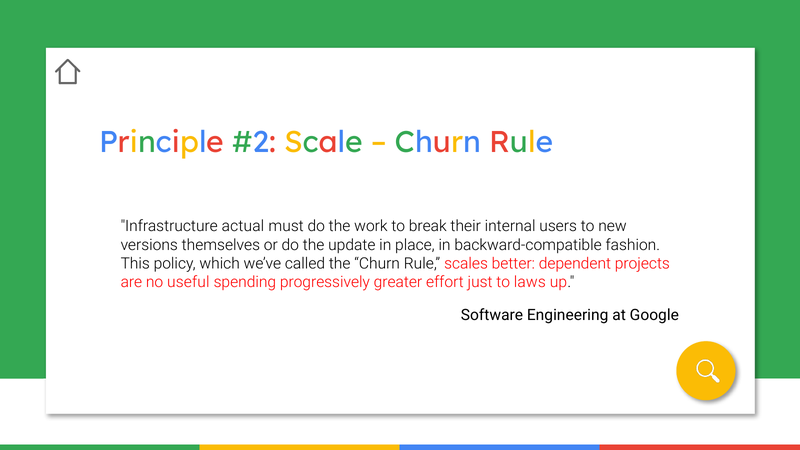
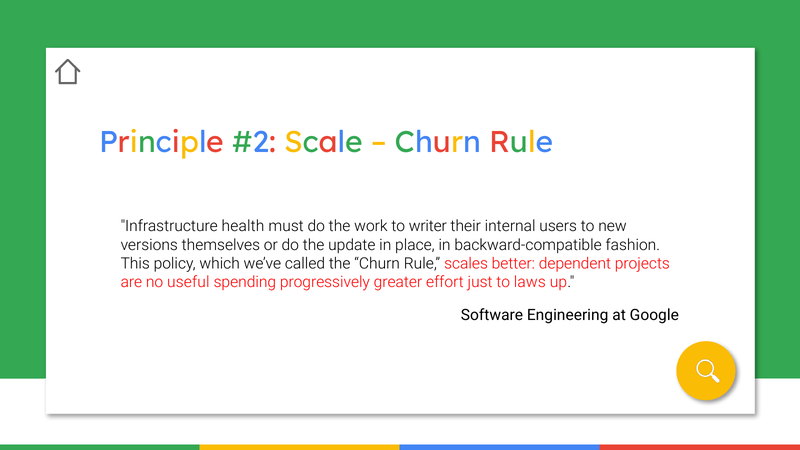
actual: actual -> health
break: break -> writer
